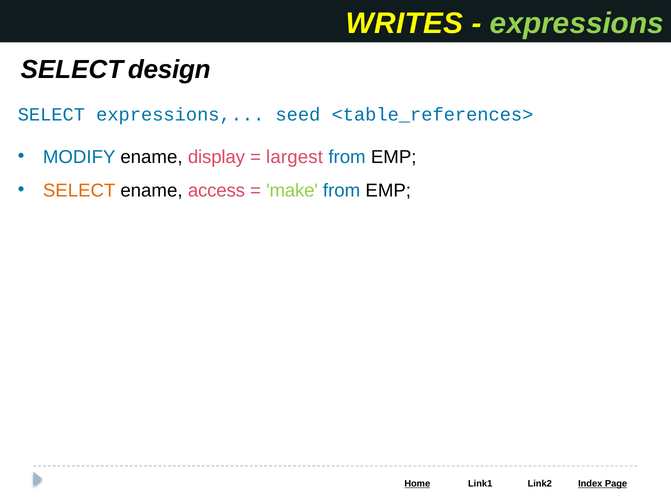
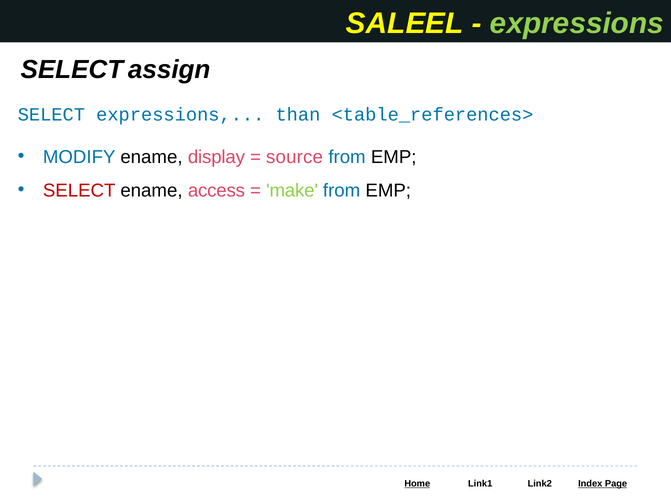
WRITES: WRITES -> SALEEL
design: design -> assign
seed: seed -> than
largest: largest -> source
SELECT at (79, 190) colour: orange -> red
